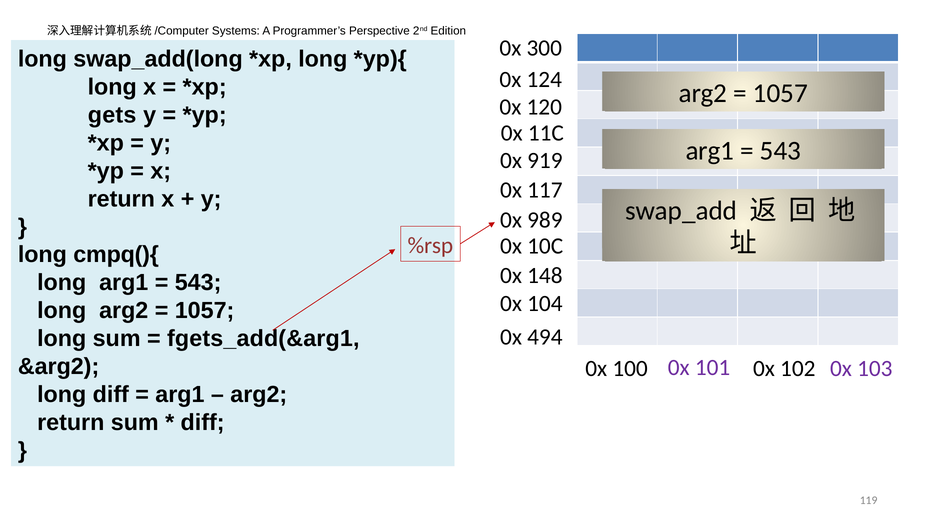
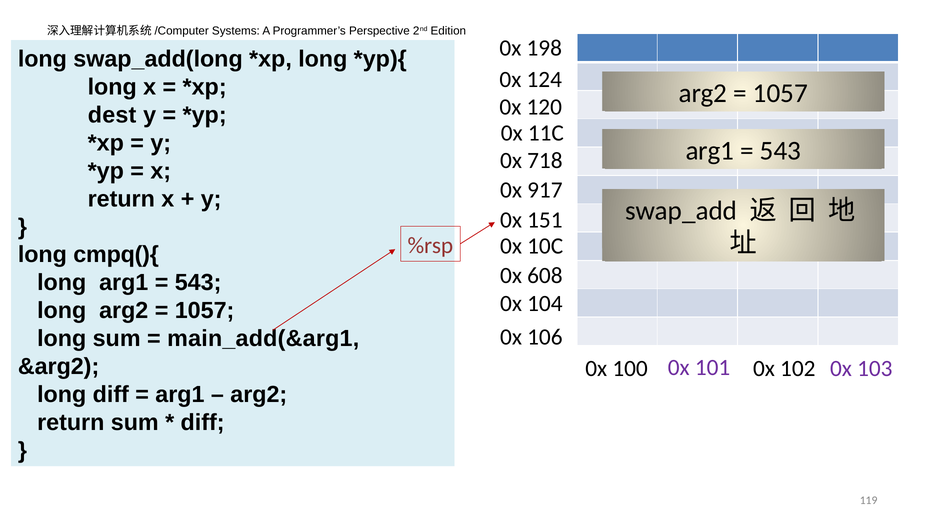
300: 300 -> 198
gets: gets -> dest
919: 919 -> 718
117: 117 -> 917
989: 989 -> 151
148: 148 -> 608
494: 494 -> 106
fgets_add(&arg1: fgets_add(&arg1 -> main_add(&arg1
